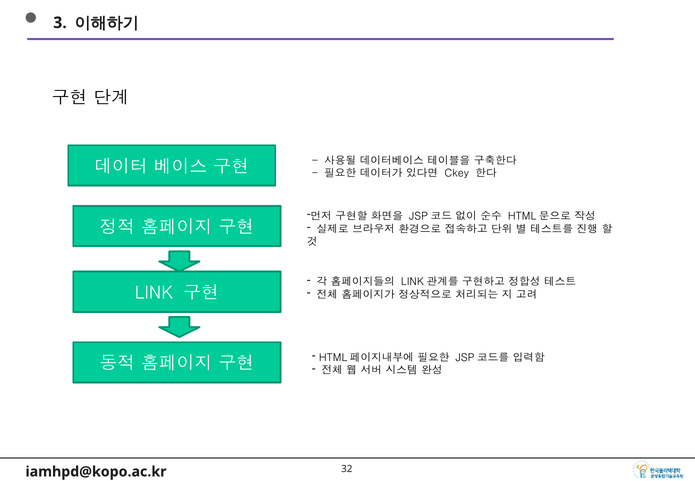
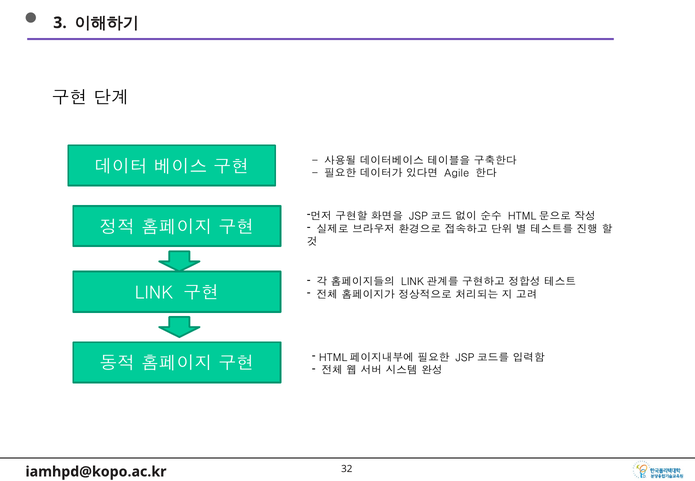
Ckey: Ckey -> Agile
